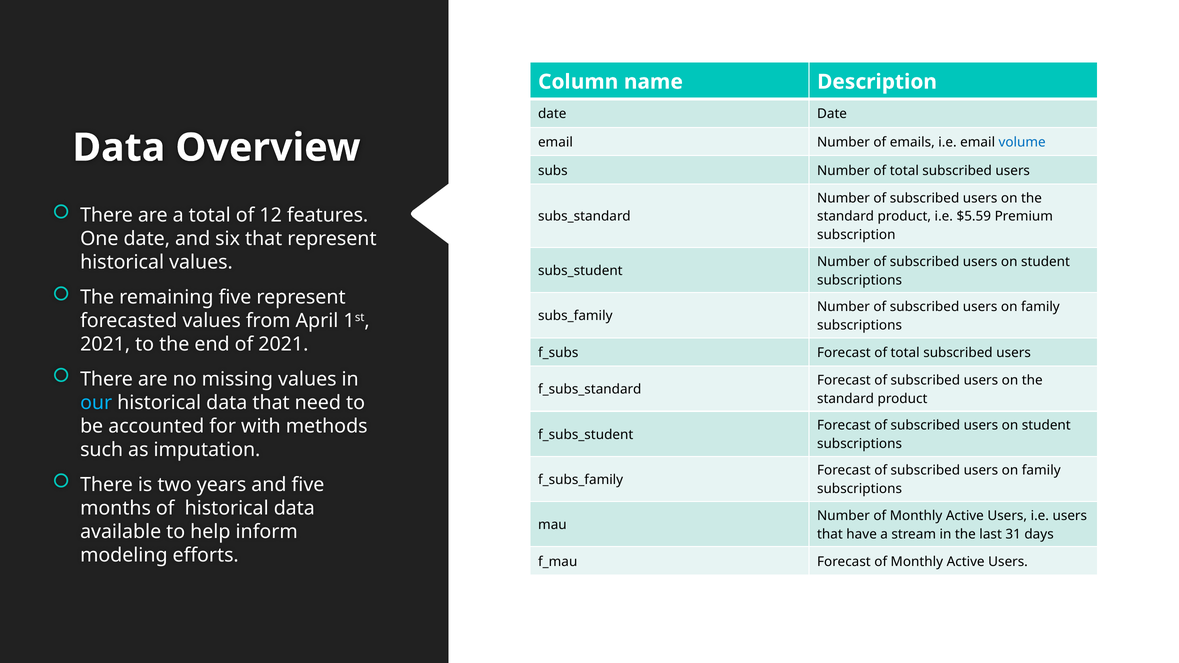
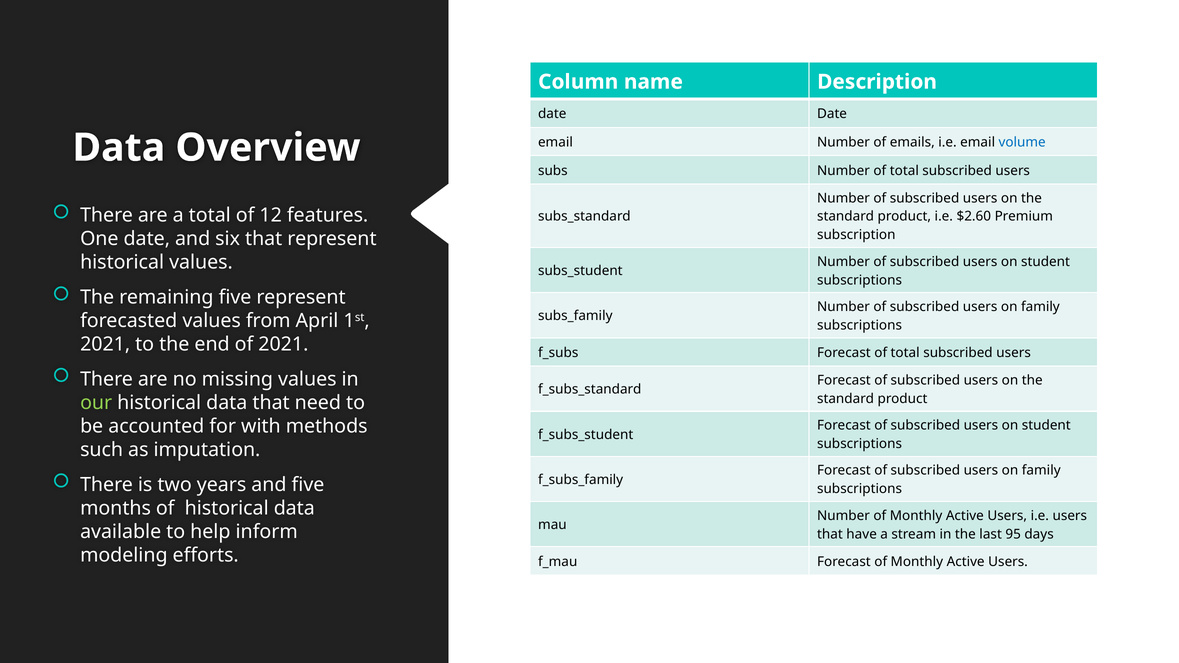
$5.59: $5.59 -> $2.60
our colour: light blue -> light green
31: 31 -> 95
